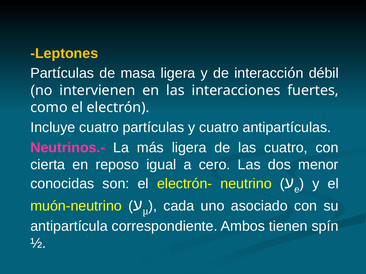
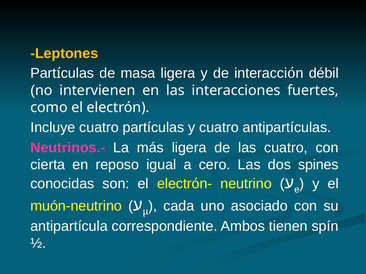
menor: menor -> spines
